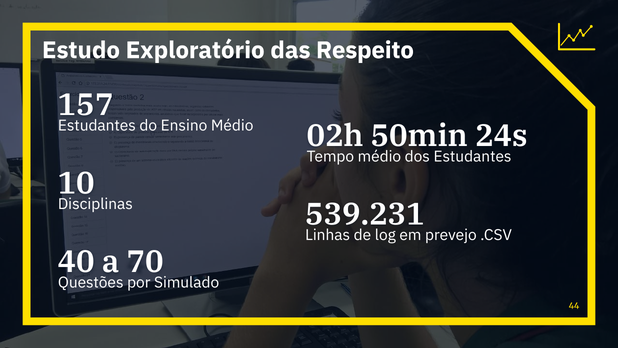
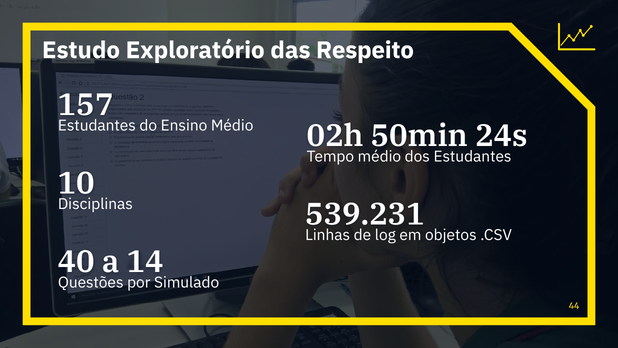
prevejo: prevejo -> objetos
70: 70 -> 14
